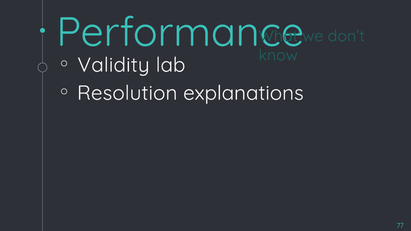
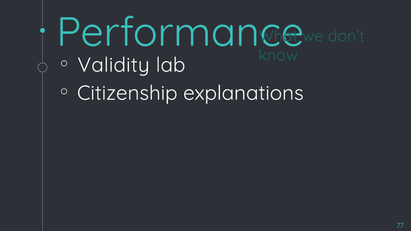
Resolution: Resolution -> Citizenship
